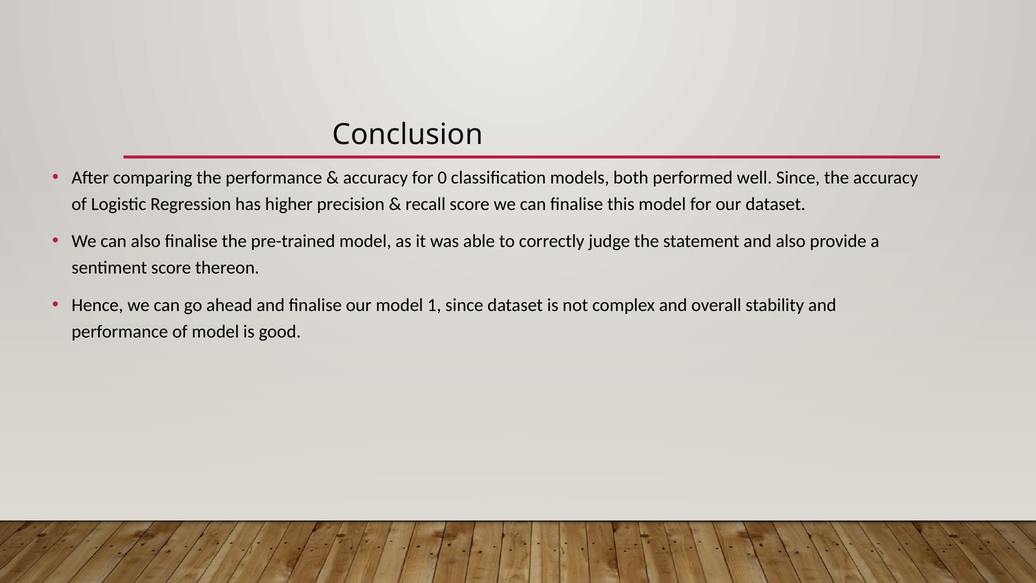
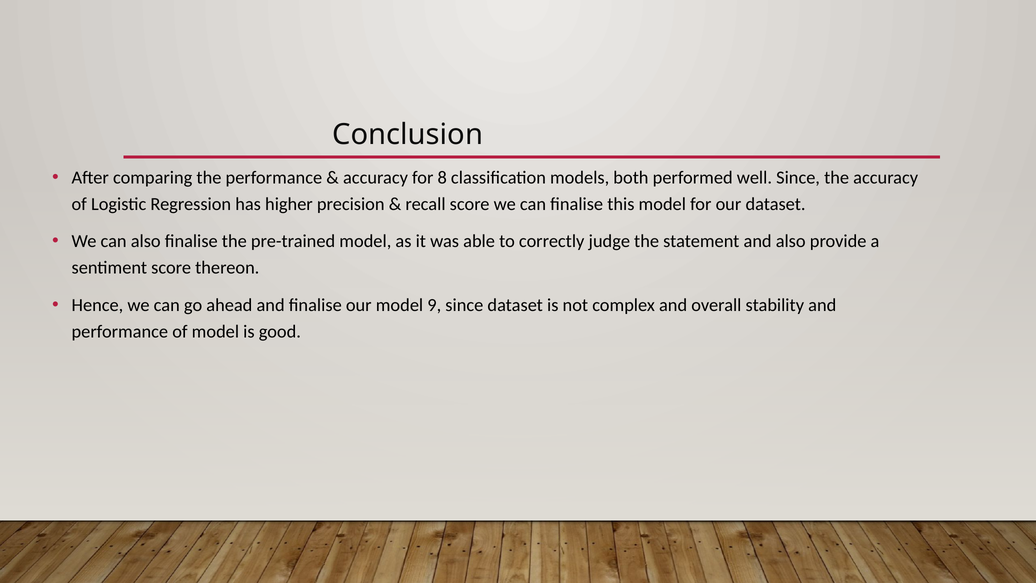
0: 0 -> 8
1: 1 -> 9
